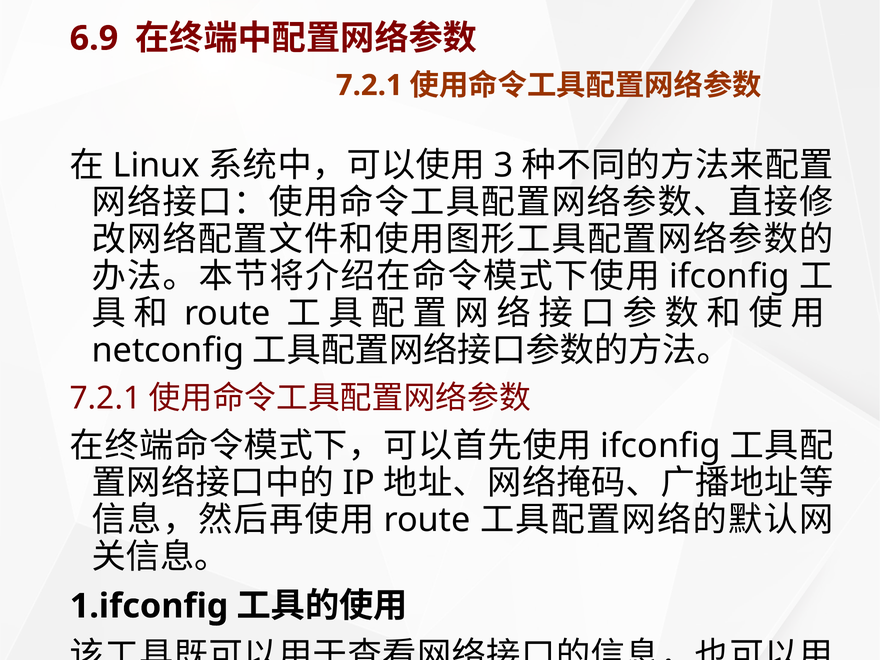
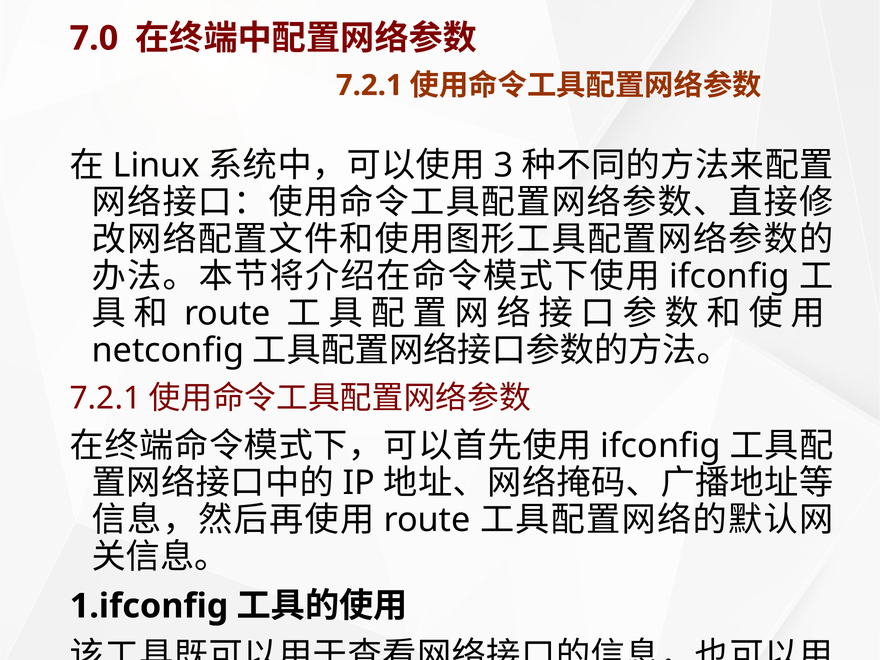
6.9: 6.9 -> 7.0
